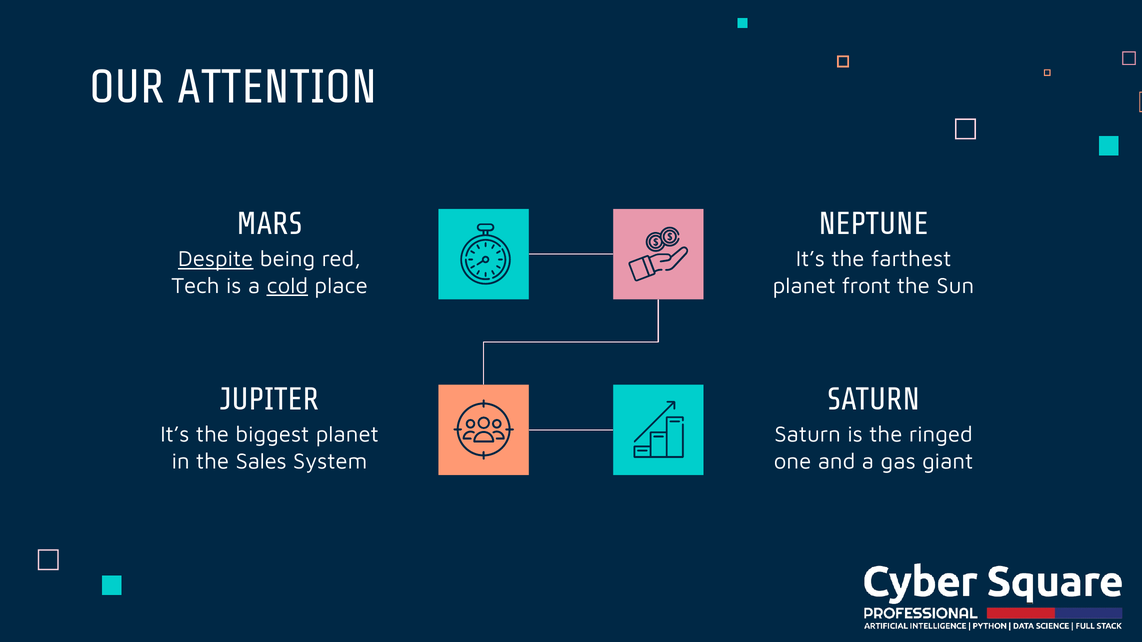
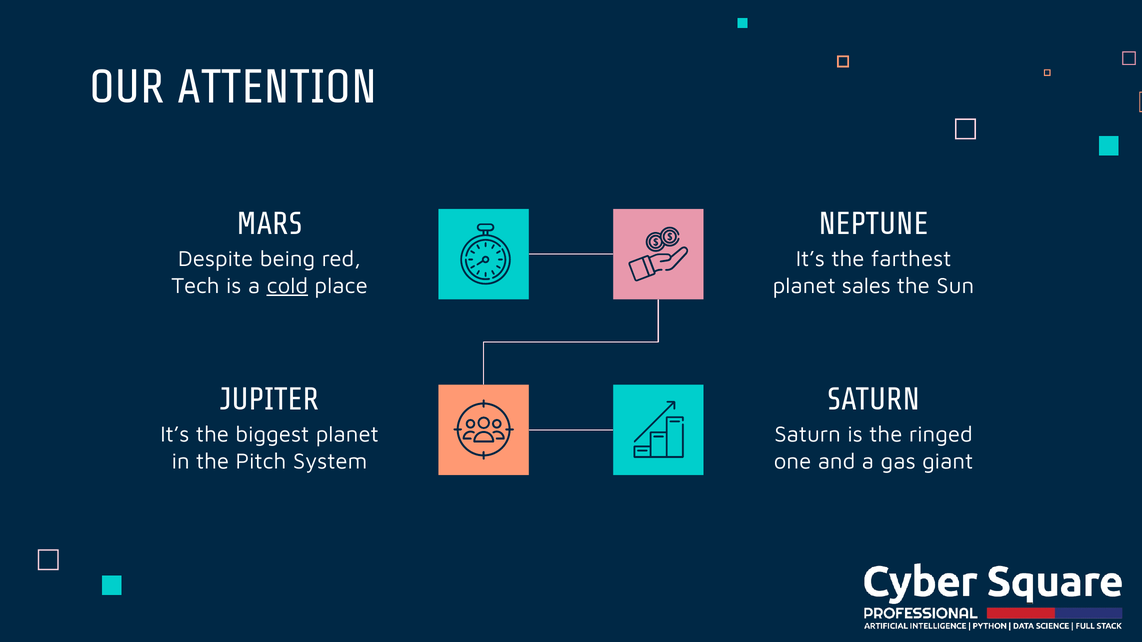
Despite underline: present -> none
front: front -> sales
Sales: Sales -> Pitch
